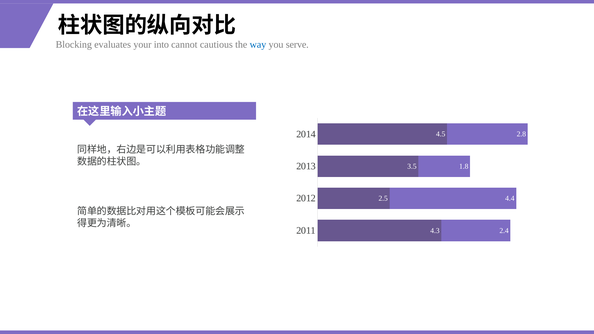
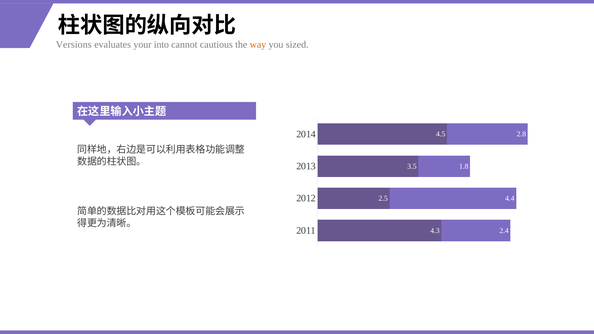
Blocking: Blocking -> Versions
way colour: blue -> orange
serve: serve -> sized
